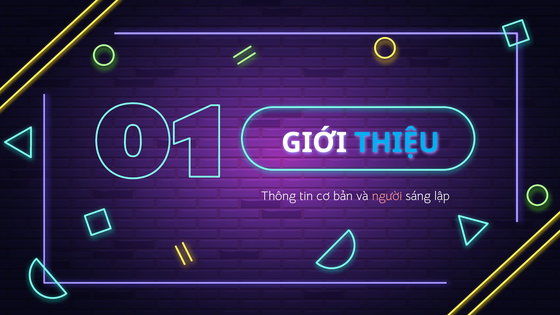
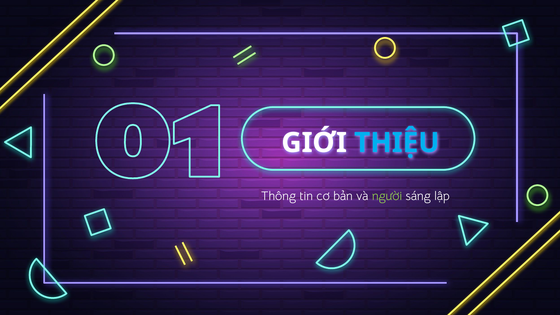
người colour: pink -> light green
